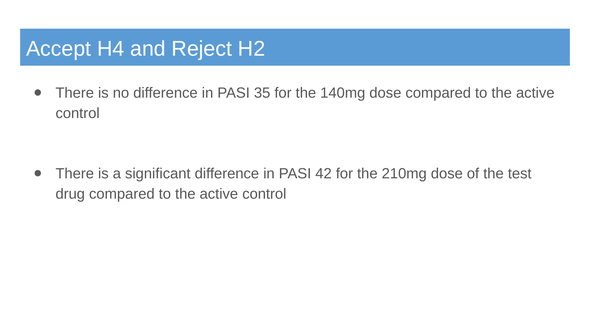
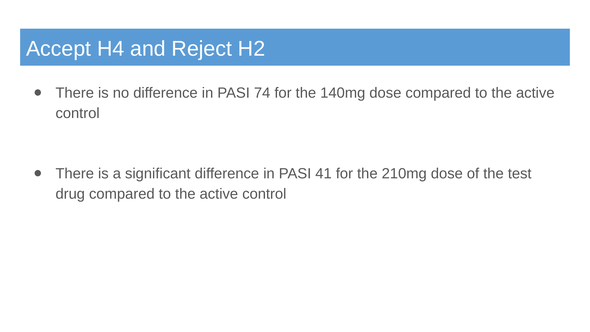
35: 35 -> 74
42: 42 -> 41
